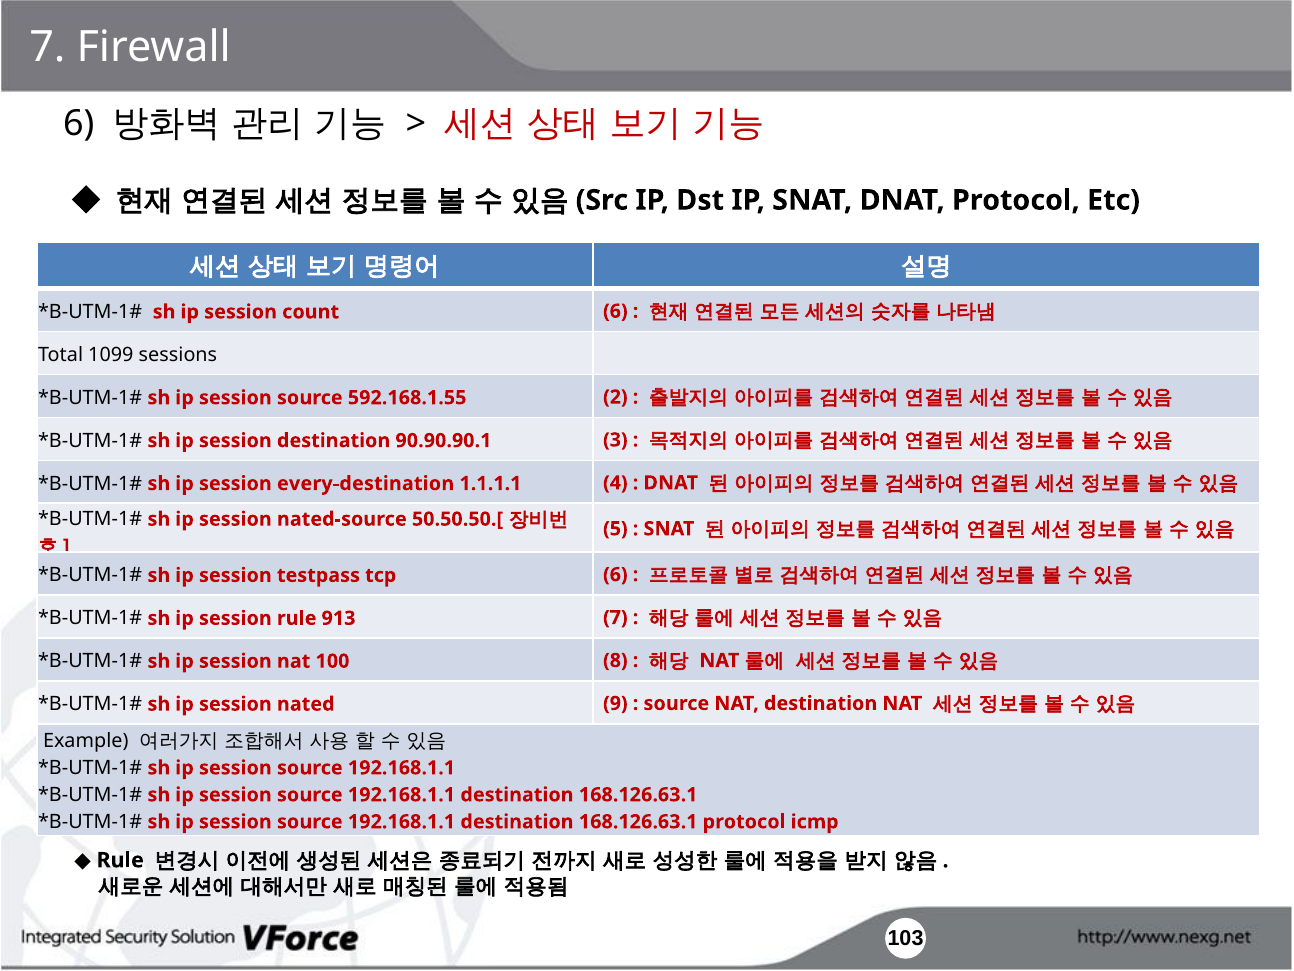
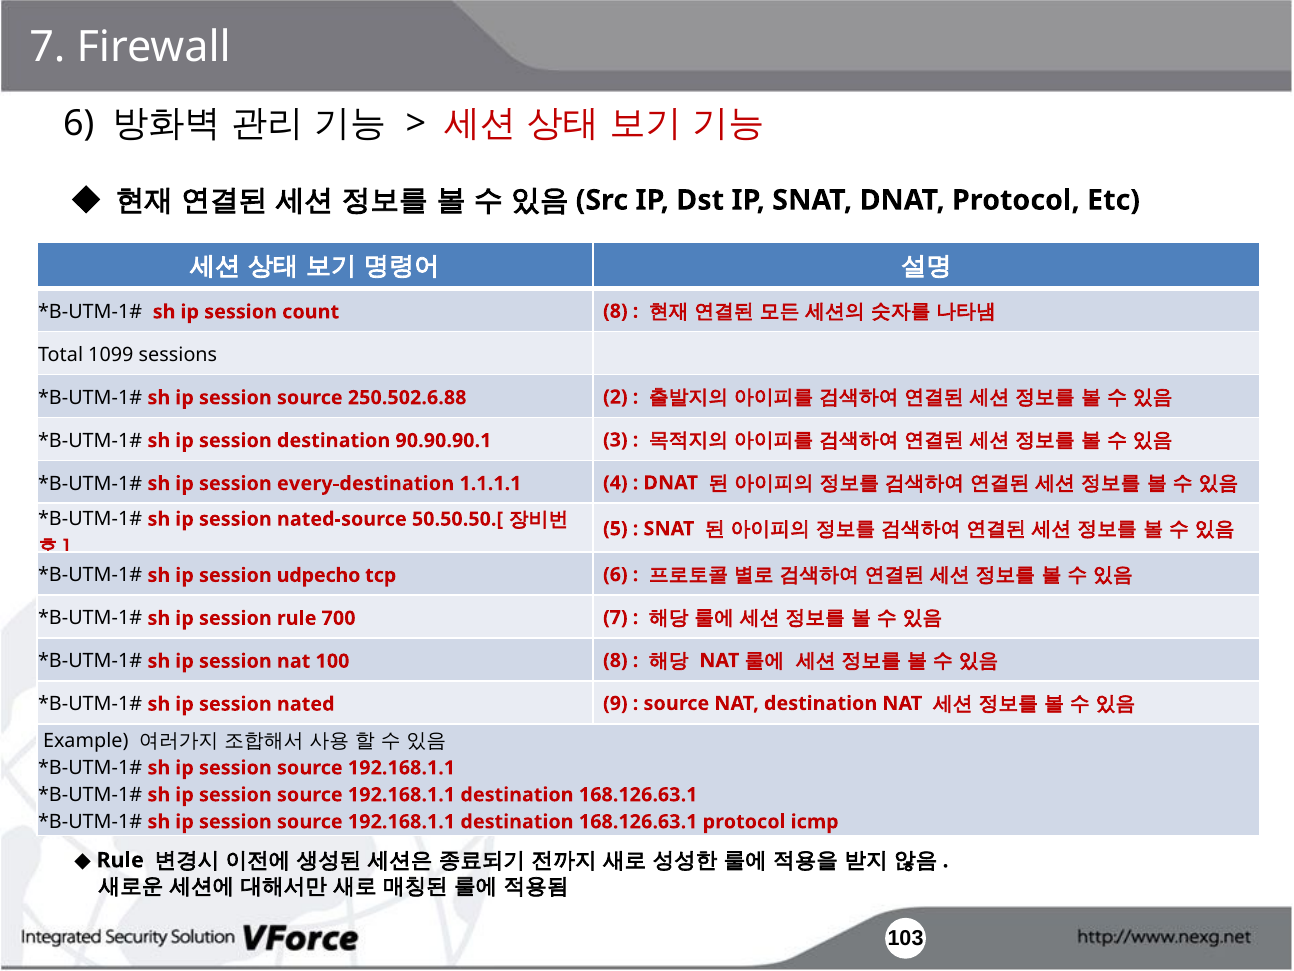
count 6: 6 -> 8
592.168.1.55: 592.168.1.55 -> 250.502.6.88
testpass: testpass -> udpecho
913: 913 -> 700
